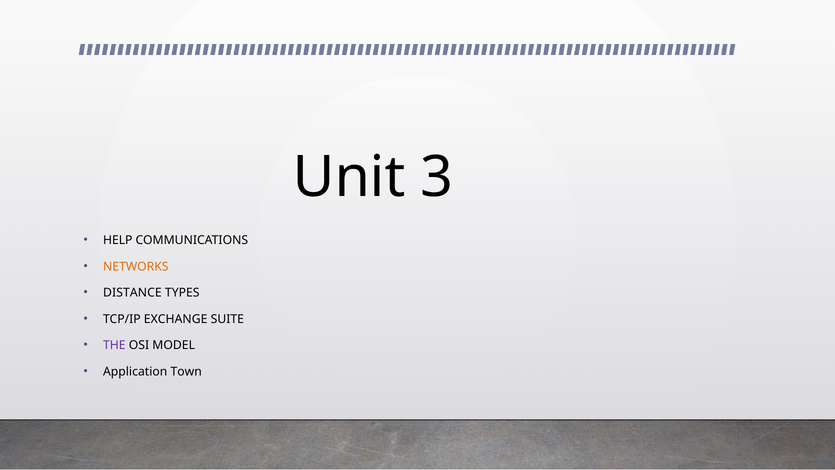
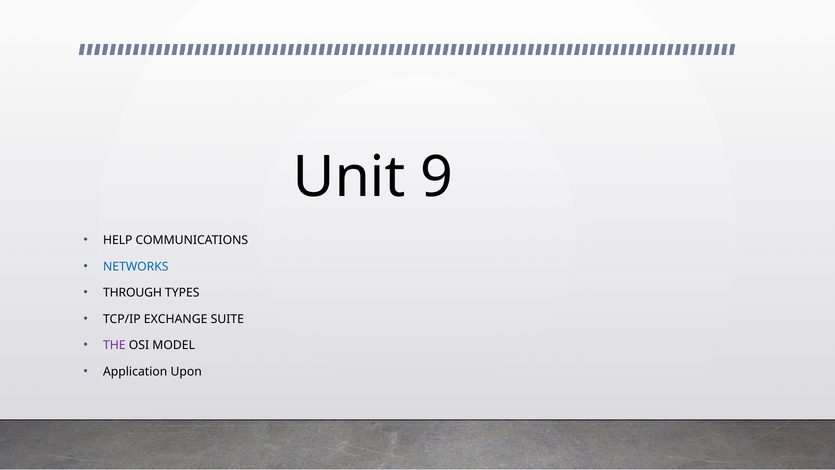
3: 3 -> 9
NETWORKS colour: orange -> blue
DISTANCE: DISTANCE -> THROUGH
Town: Town -> Upon
